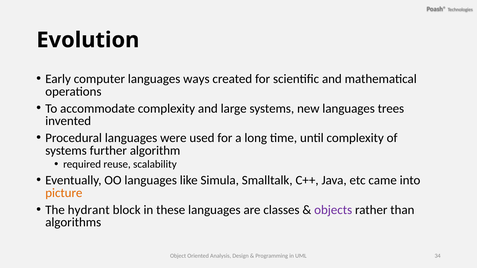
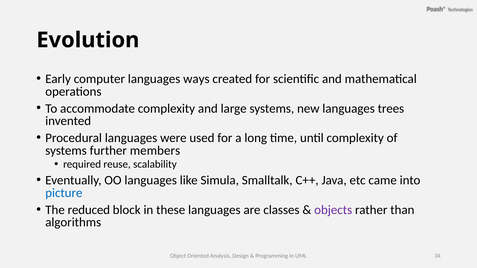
algorithm: algorithm -> members
picture colour: orange -> blue
hydrant: hydrant -> reduced
